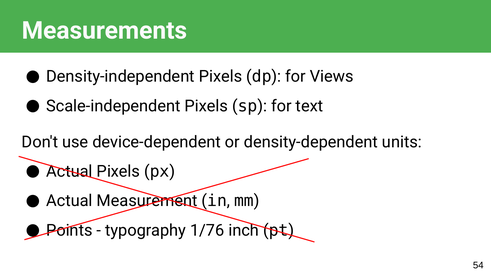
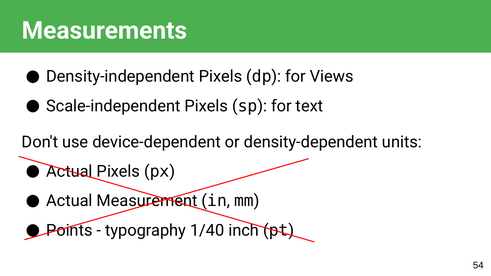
1/76: 1/76 -> 1/40
